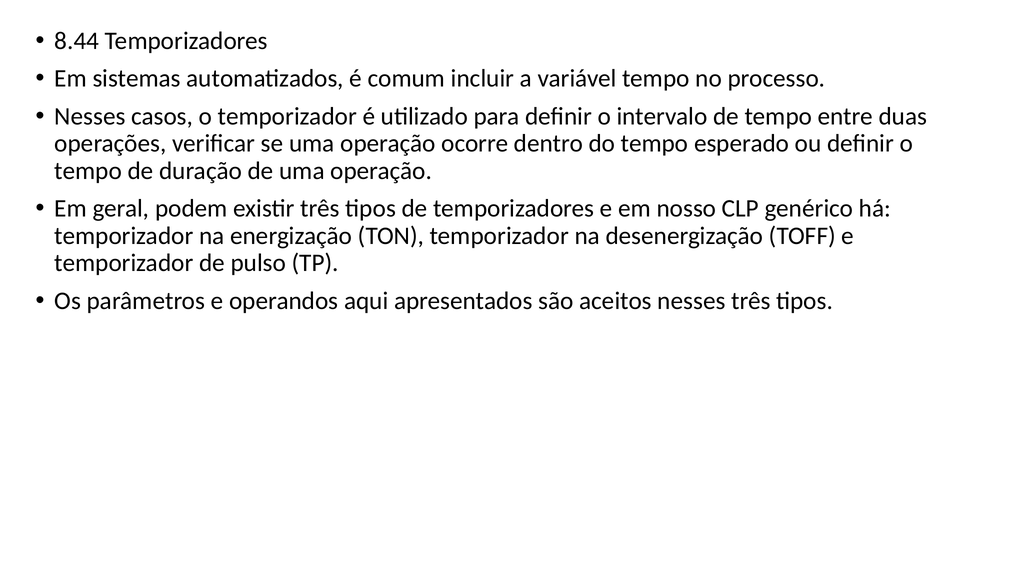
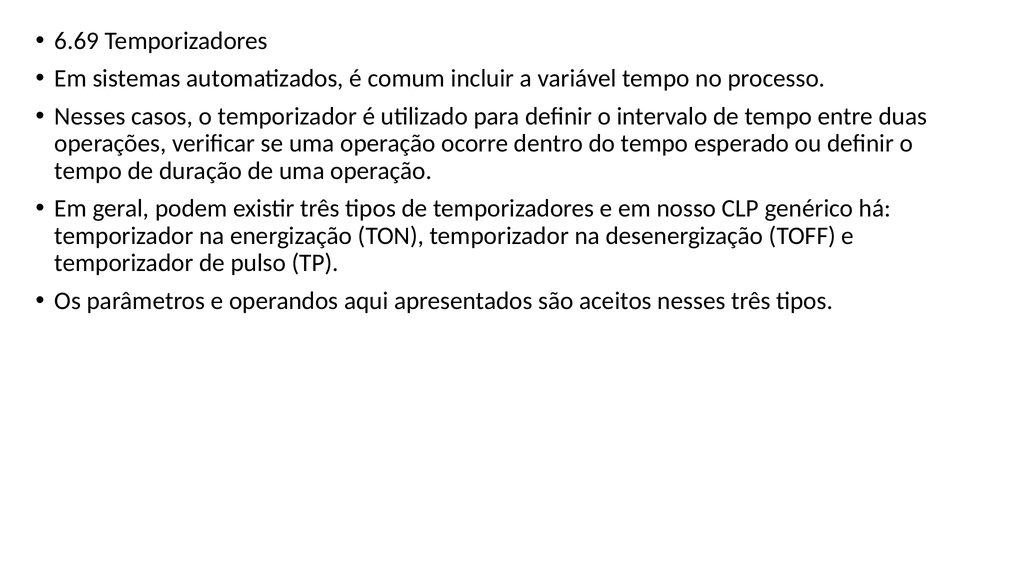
8.44: 8.44 -> 6.69
